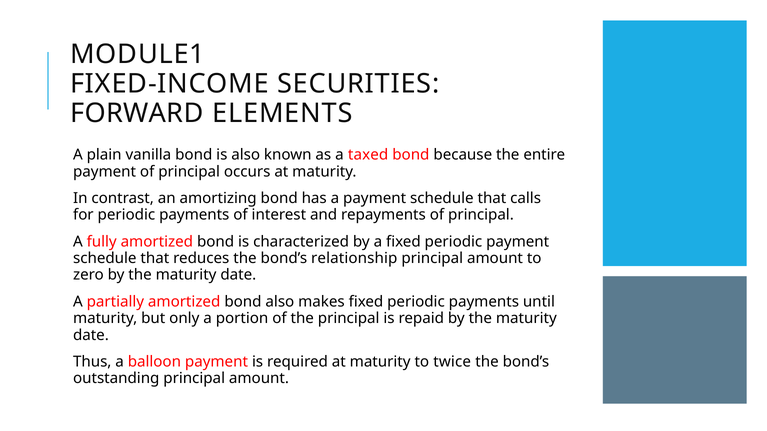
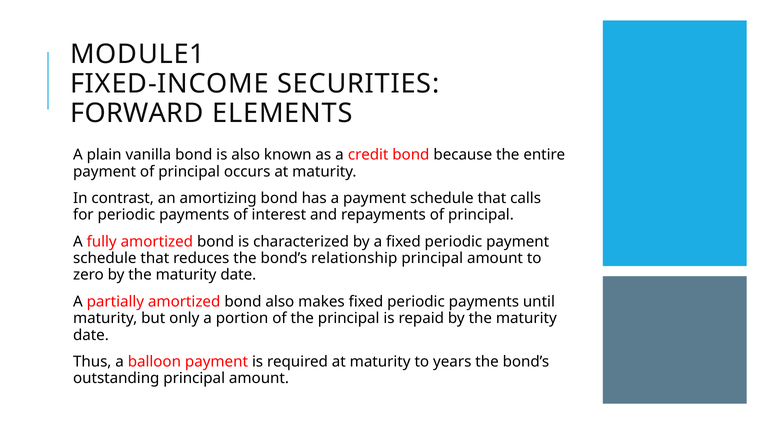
taxed: taxed -> credit
twice: twice -> years
